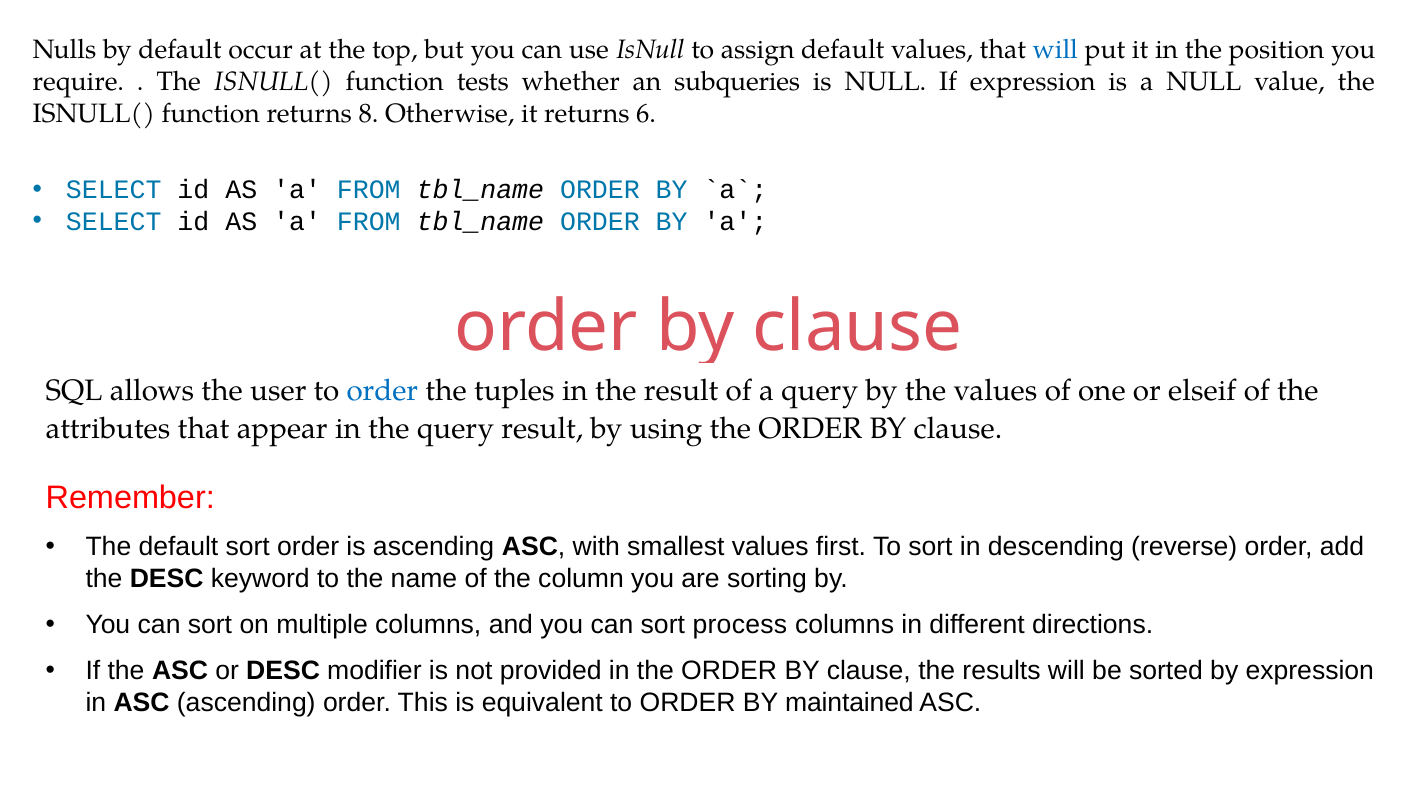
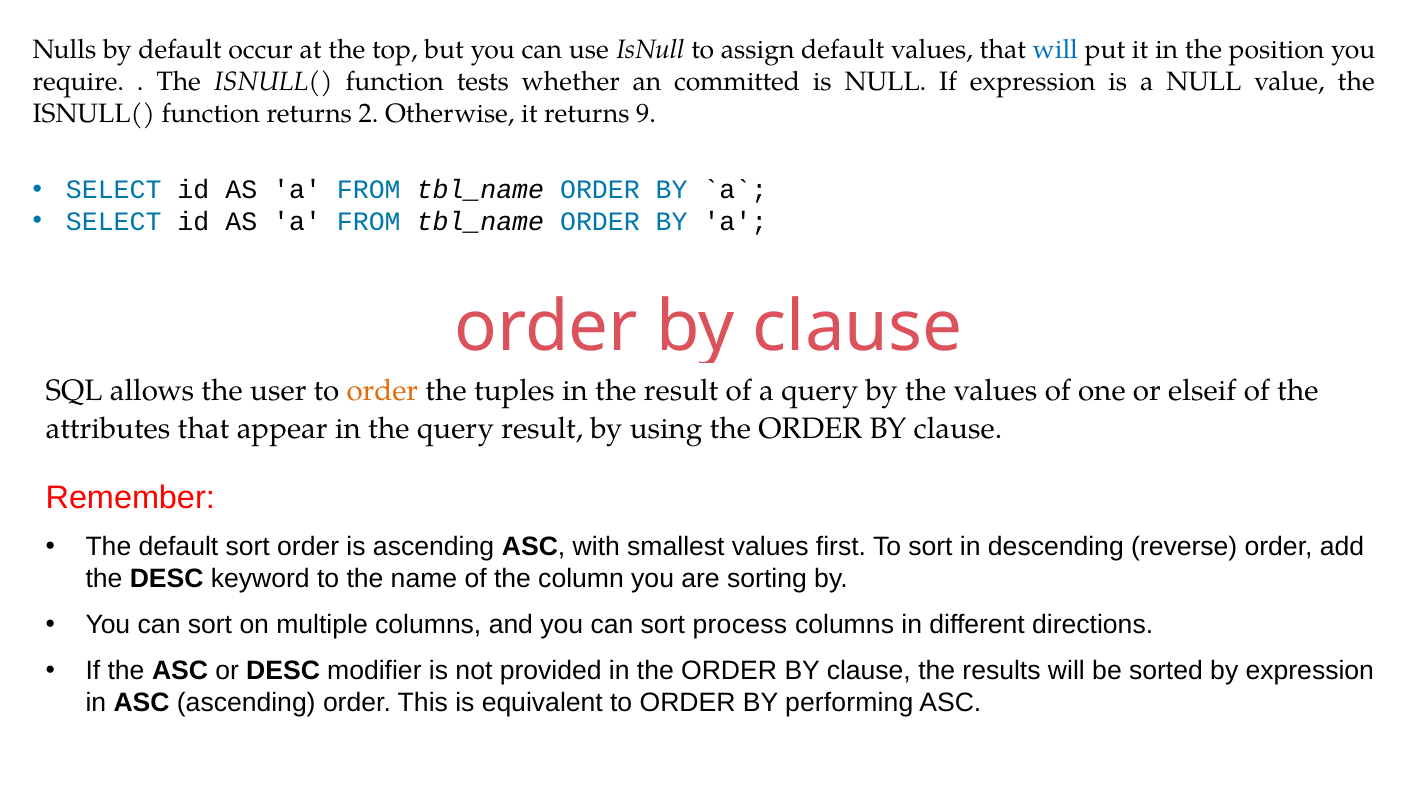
subqueries: subqueries -> committed
8: 8 -> 2
6: 6 -> 9
order at (382, 391) colour: blue -> orange
maintained: maintained -> performing
